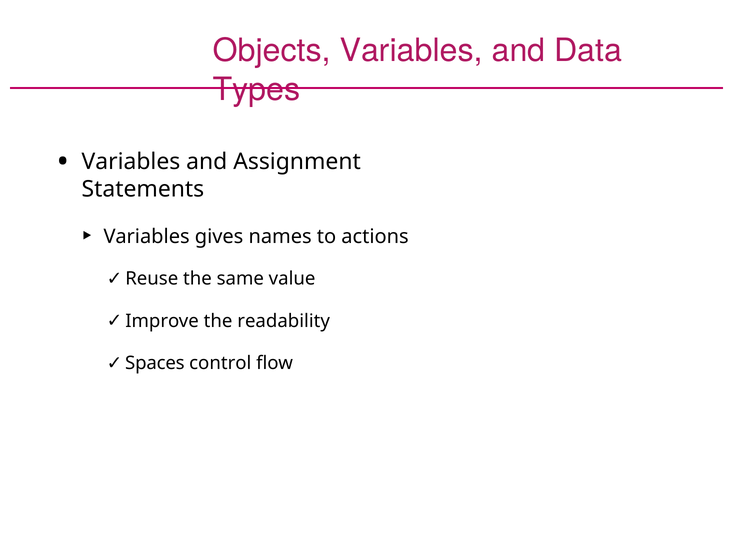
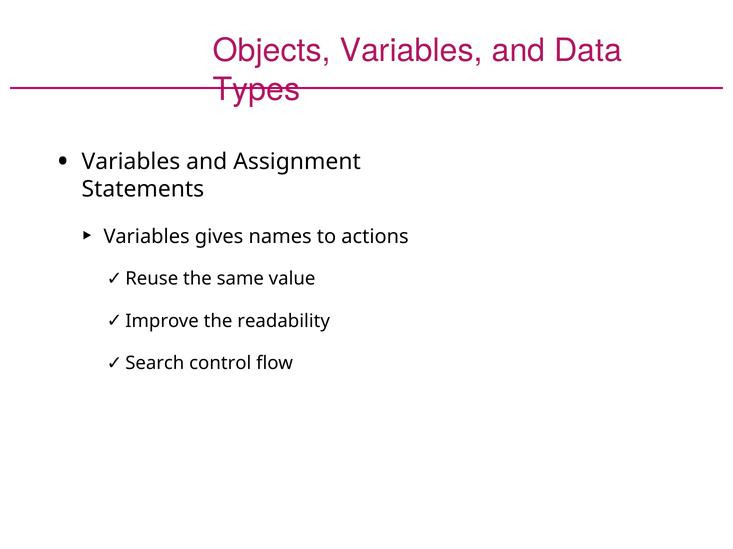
Spaces: Spaces -> Search
